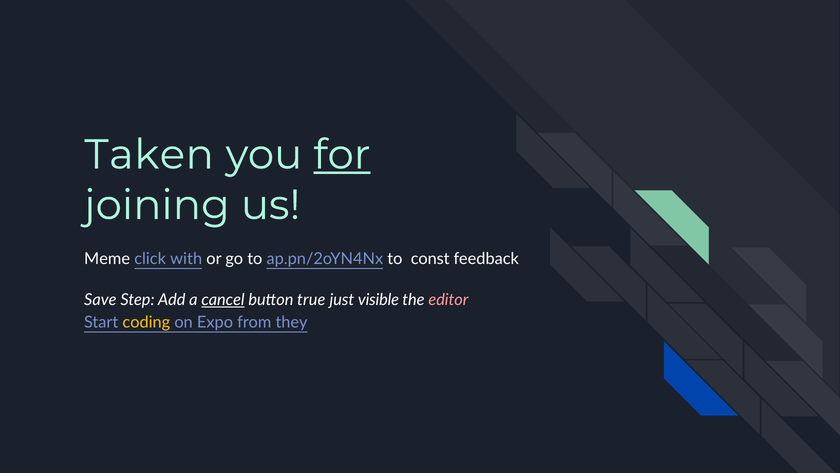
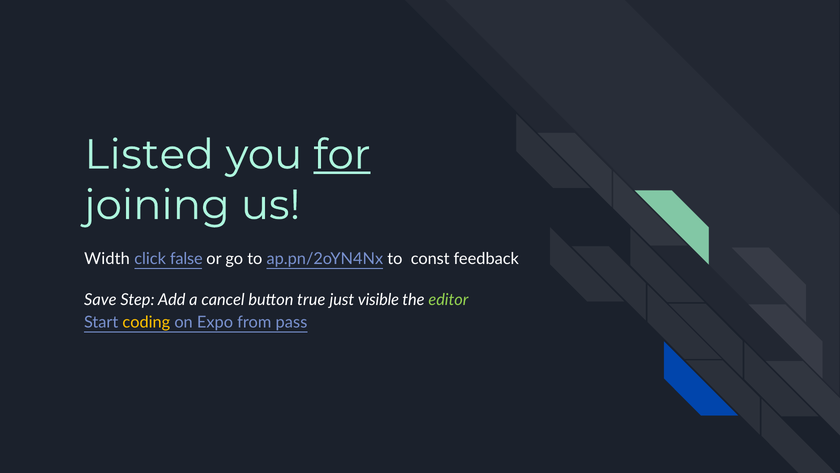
Taken: Taken -> Listed
Meme: Meme -> Width
with: with -> false
cancel underline: present -> none
editor colour: pink -> light green
they: they -> pass
